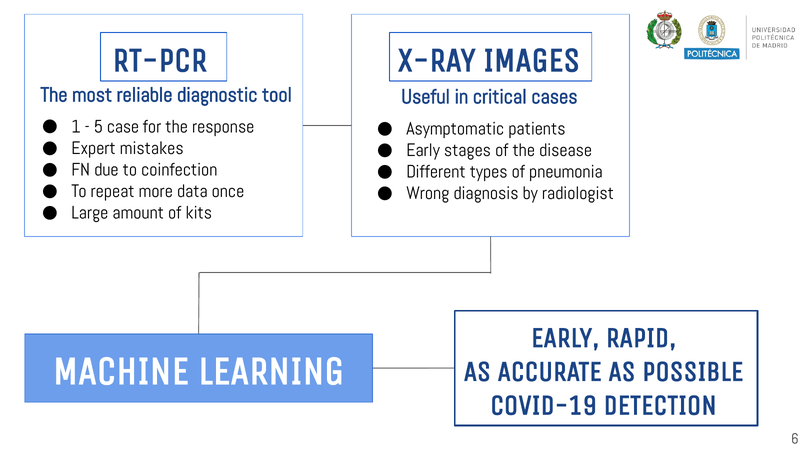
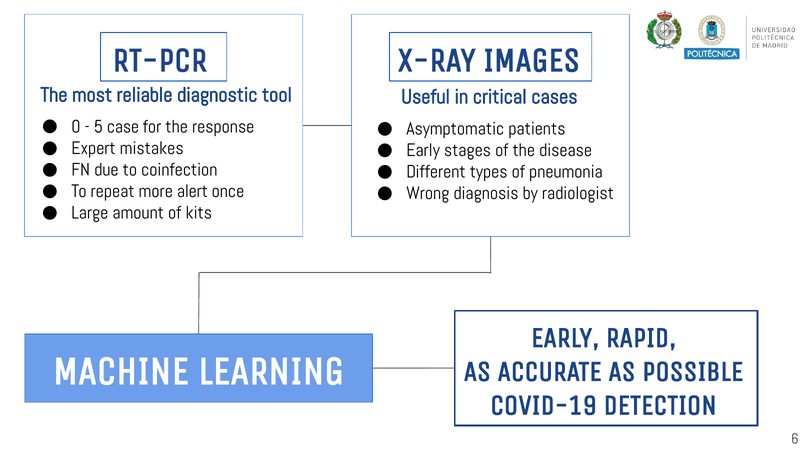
1: 1 -> 0
data: data -> alert
